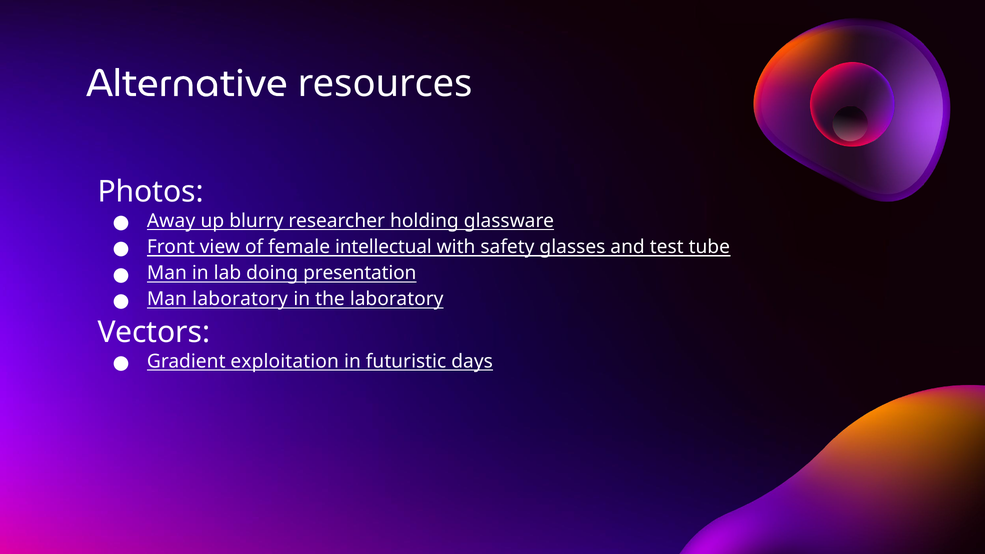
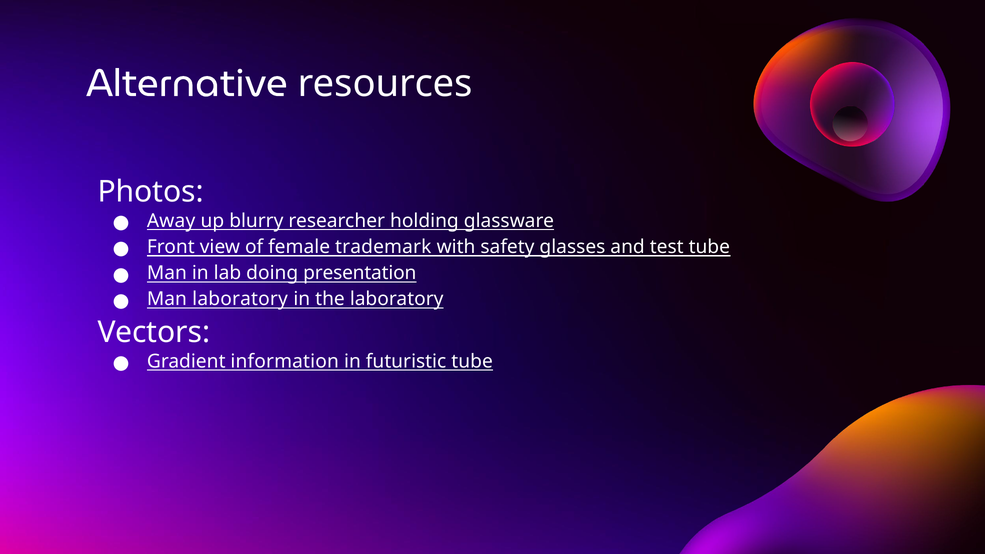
intellectual: intellectual -> trademark
exploitation: exploitation -> information
futuristic days: days -> tube
